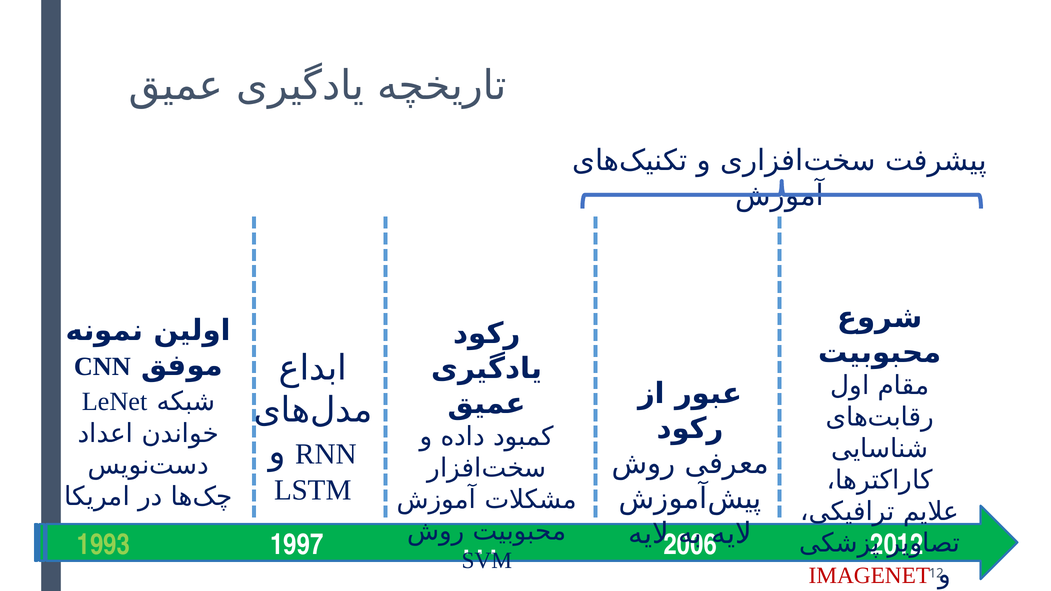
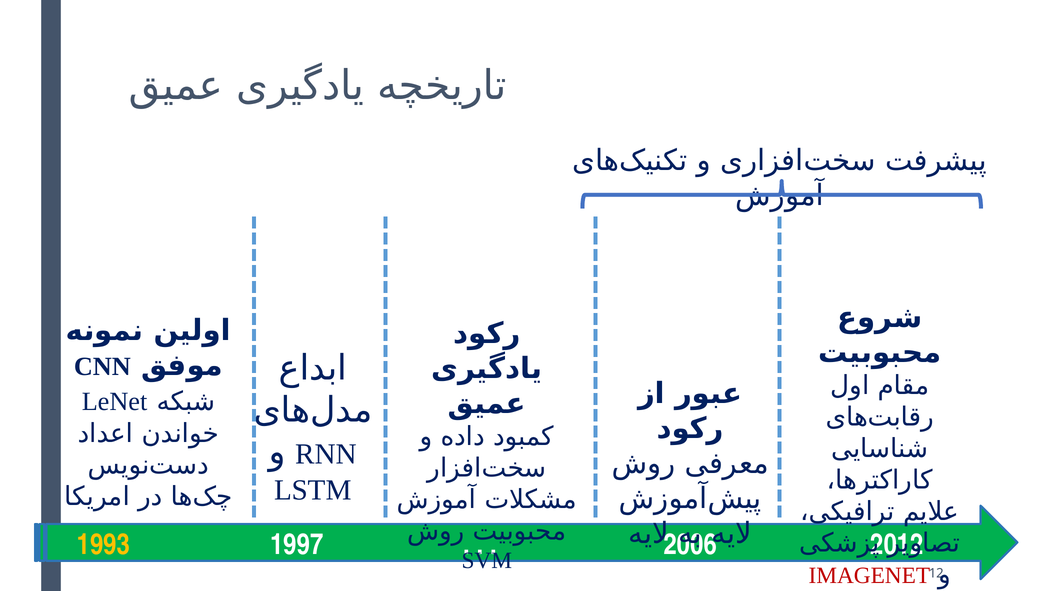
1993 colour: light green -> yellow
